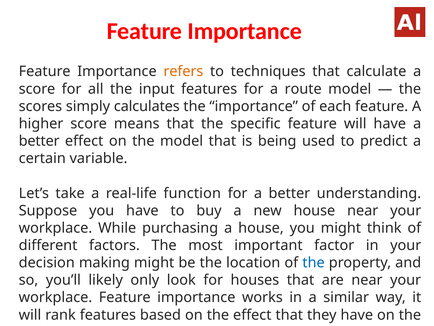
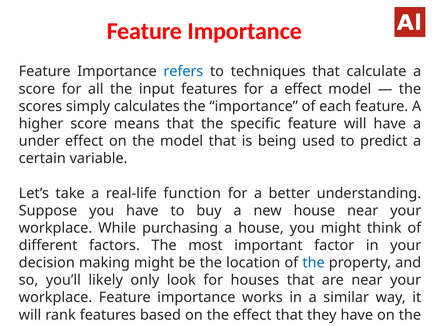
refers colour: orange -> blue
a route: route -> effect
better at (39, 141): better -> under
